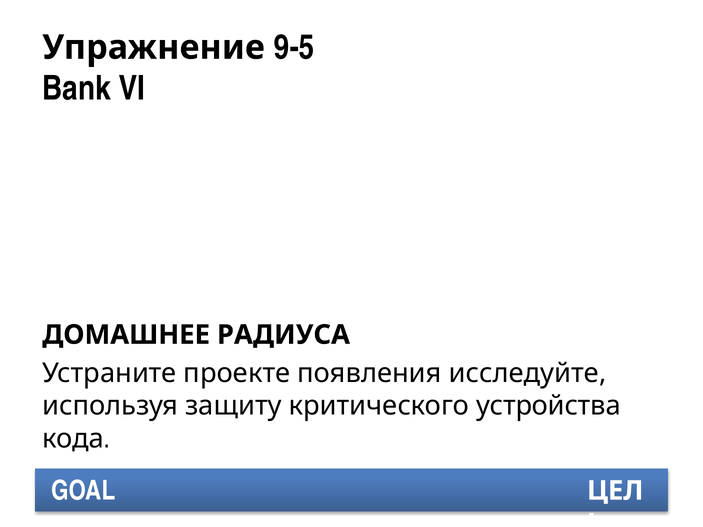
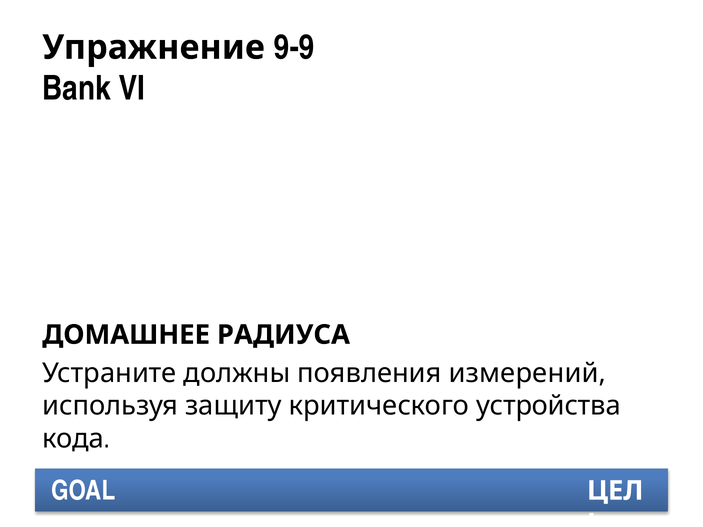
9-5: 9-5 -> 9-9
проекте: проекте -> должны
исследуйте: исследуйте -> измерений
